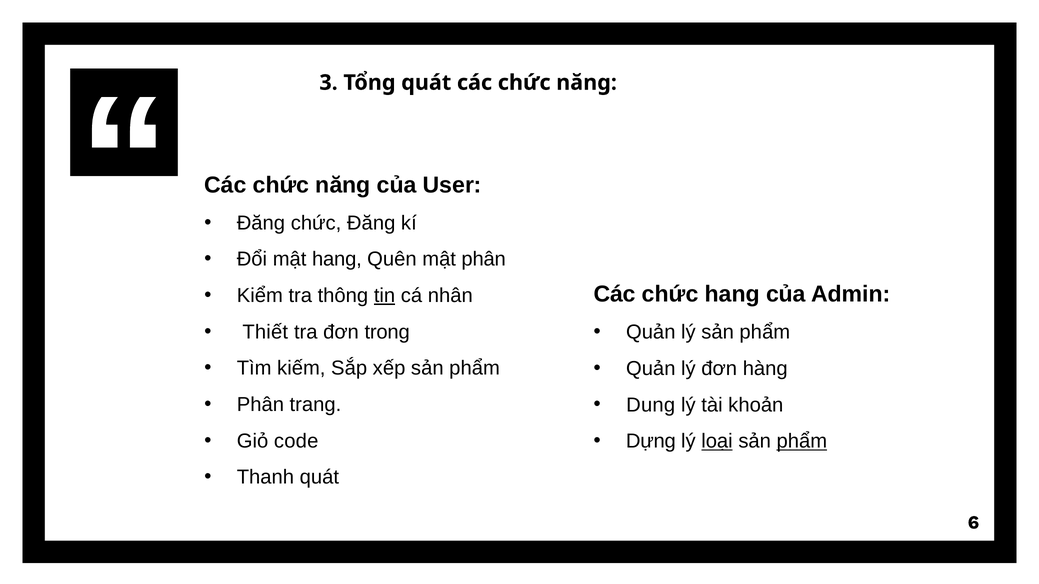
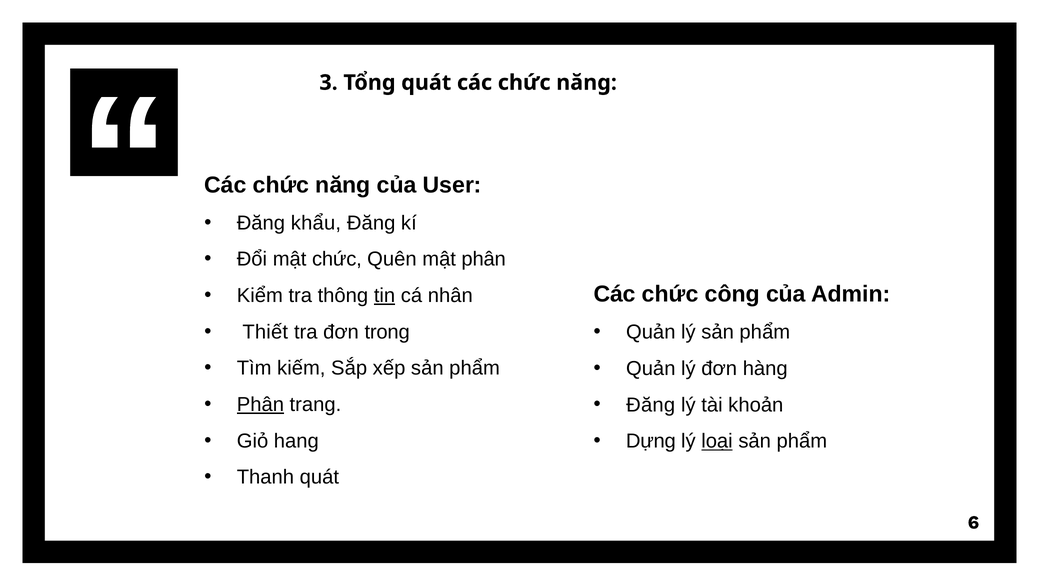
Đăng chức: chức -> khẩu
mật hang: hang -> chức
chức hang: hang -> công
Phân at (260, 405) underline: none -> present
Dung at (651, 405): Dung -> Đăng
code: code -> hang
phẩm at (802, 442) underline: present -> none
